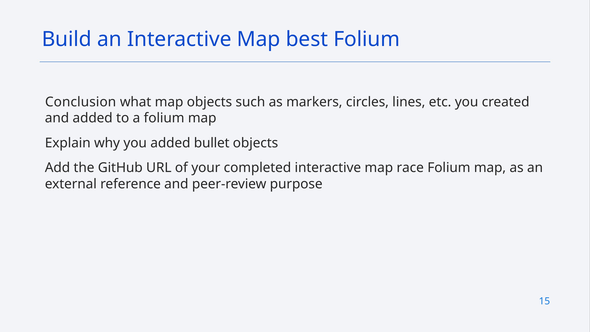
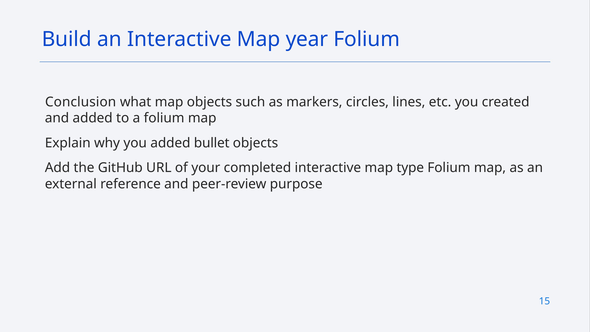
best: best -> year
race: race -> type
